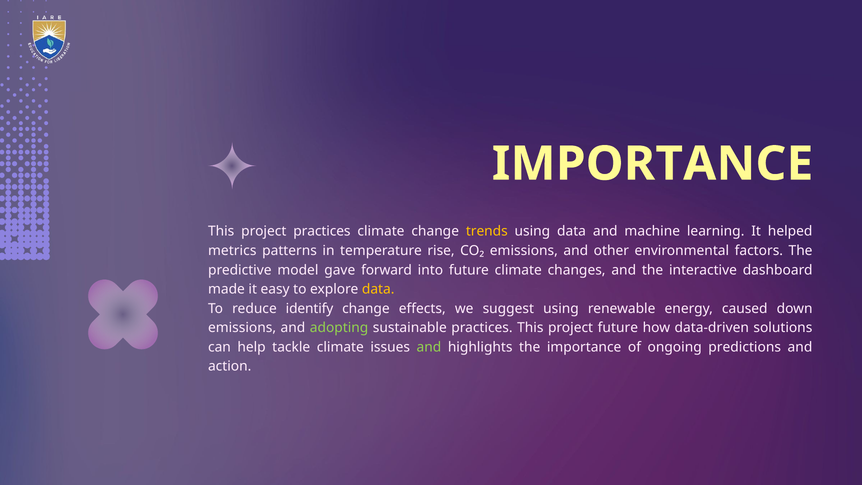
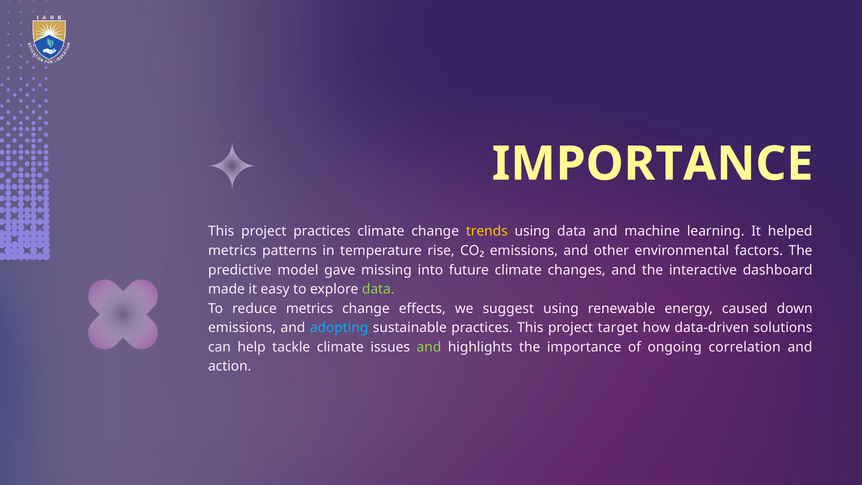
forward: forward -> missing
data at (378, 289) colour: yellow -> light green
reduce identify: identify -> metrics
adopting colour: light green -> light blue
project future: future -> target
predictions: predictions -> correlation
